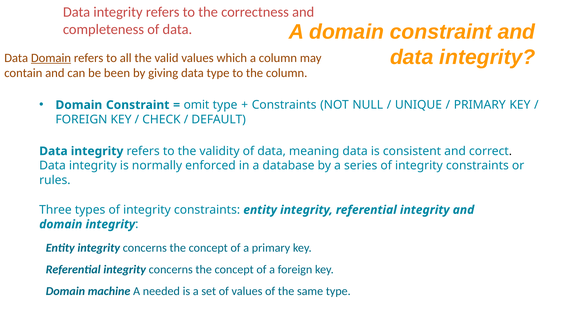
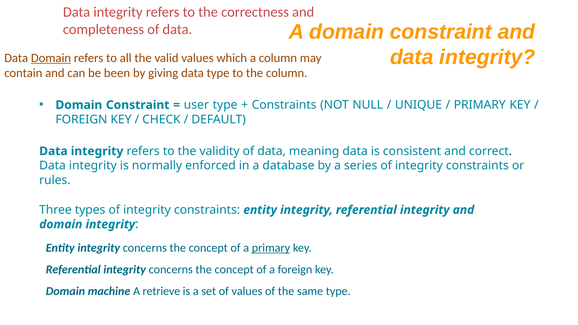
omit: omit -> user
primary at (271, 248) underline: none -> present
needed: needed -> retrieve
